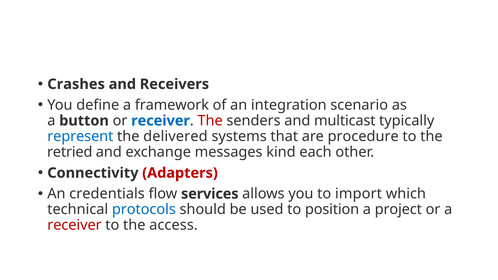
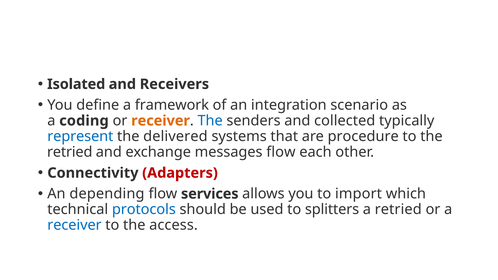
Crashes: Crashes -> Isolated
button: button -> coding
receiver at (161, 121) colour: blue -> orange
The at (210, 121) colour: red -> blue
multicast: multicast -> collected
messages kind: kind -> flow
credentials: credentials -> depending
position: position -> splitters
a project: project -> retried
receiver at (74, 225) colour: red -> blue
